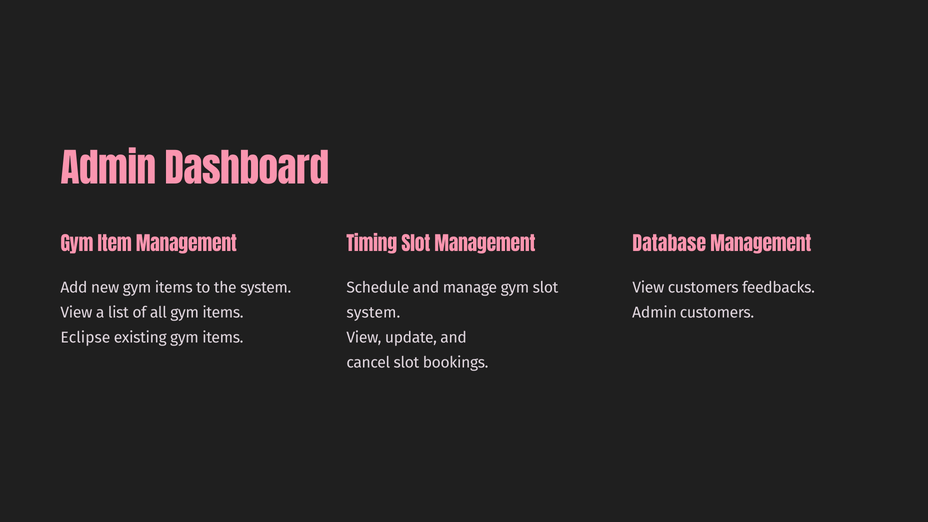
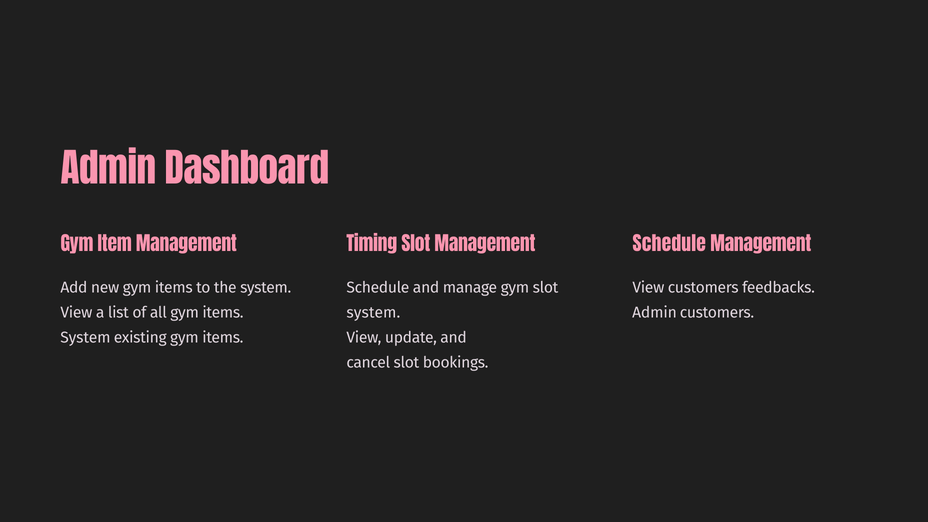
Database at (669, 245): Database -> Schedule
Eclipse at (85, 338): Eclipse -> System
